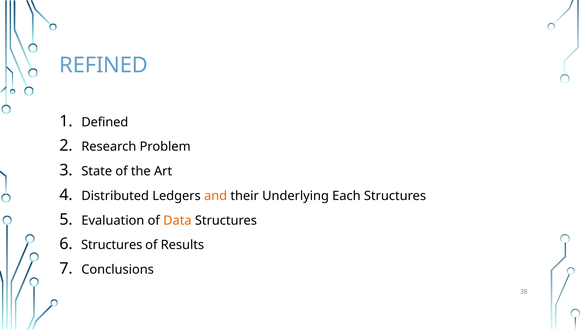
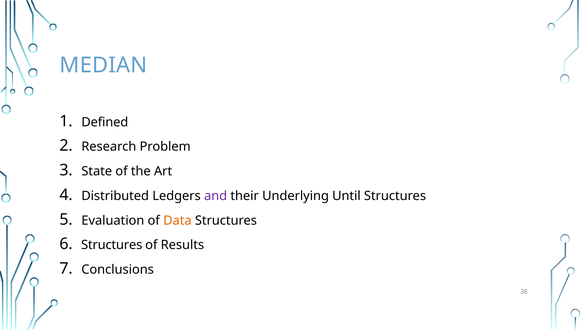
REFINED: REFINED -> MEDIAN
and colour: orange -> purple
Each: Each -> Until
